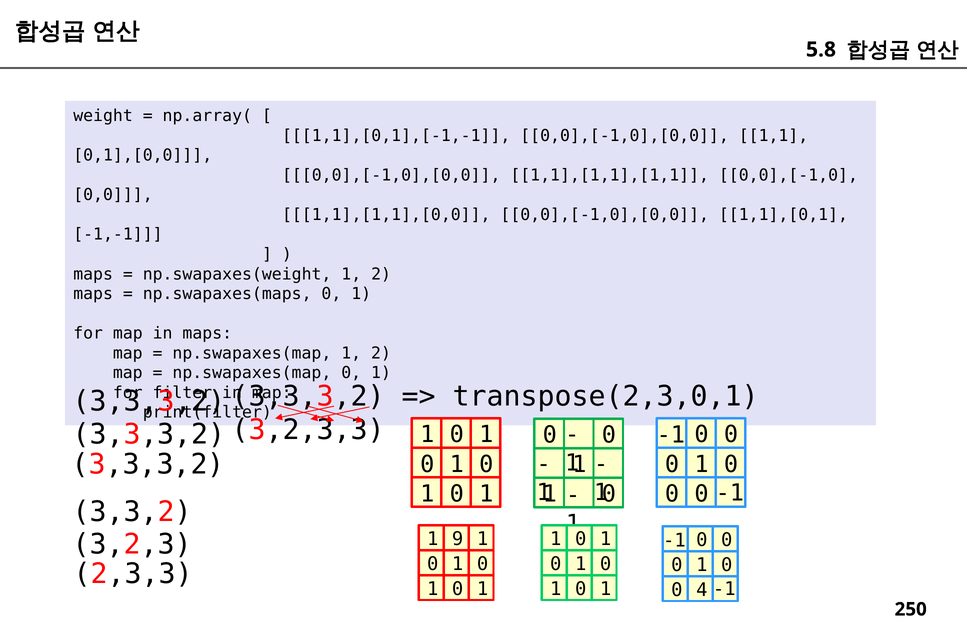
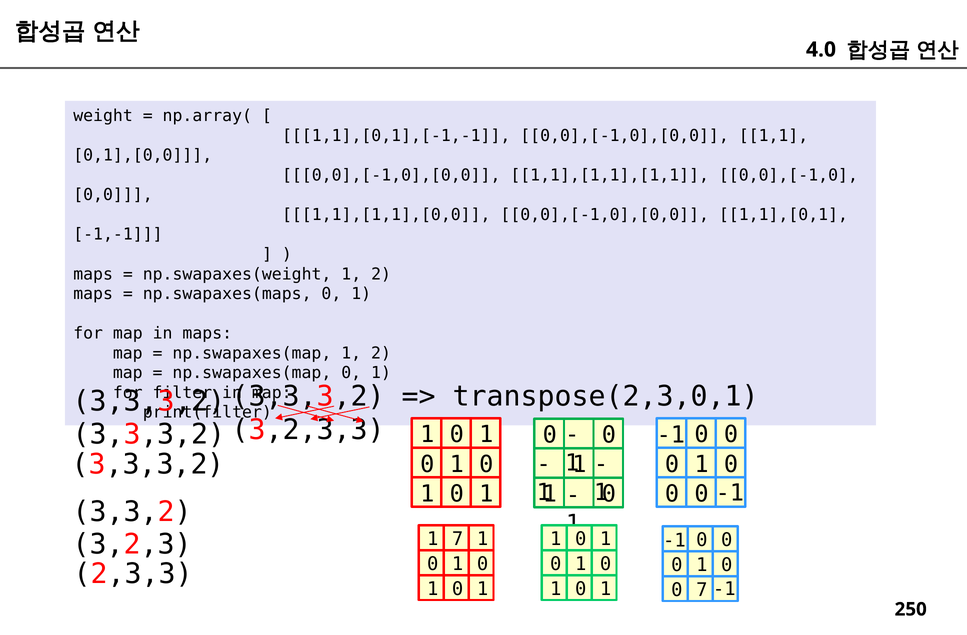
5.8: 5.8 -> 4.0
1 9: 9 -> 7
0 4: 4 -> 7
